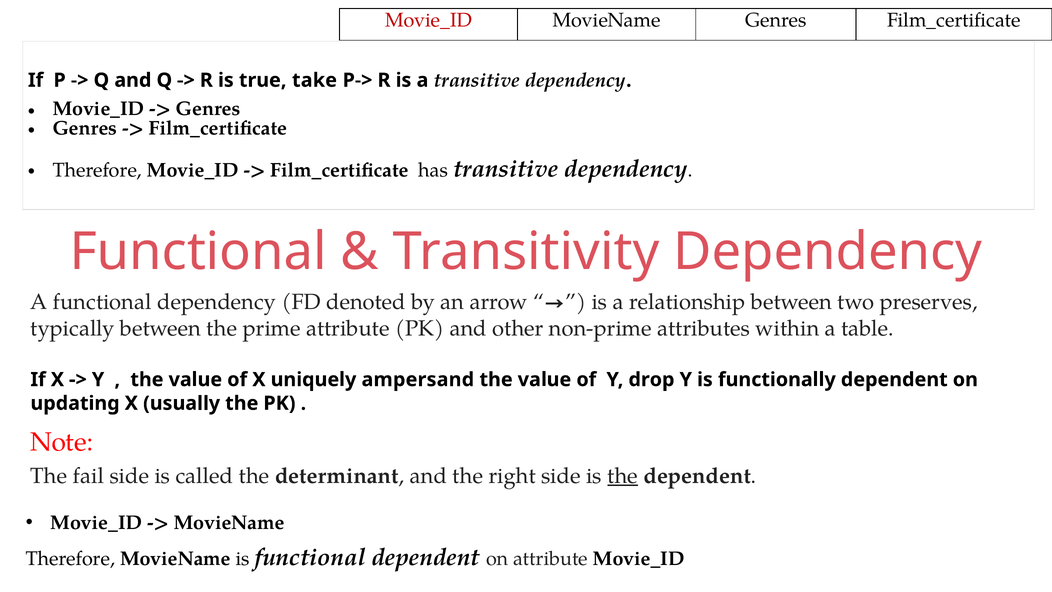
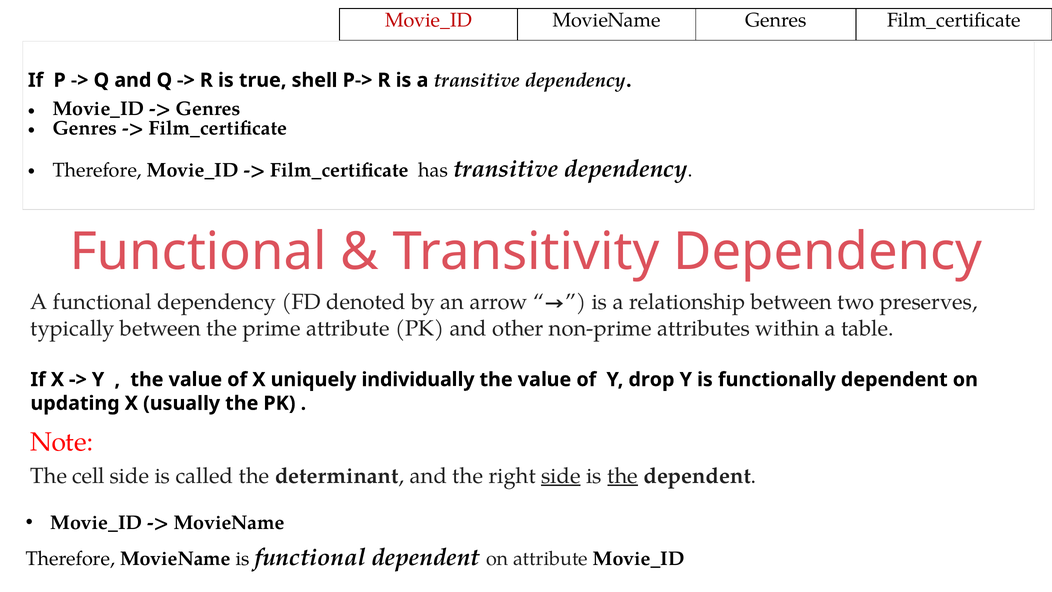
take: take -> shell
ampersand: ampersand -> individually
fail: fail -> cell
side at (561, 476) underline: none -> present
